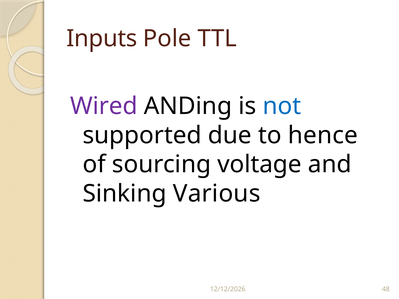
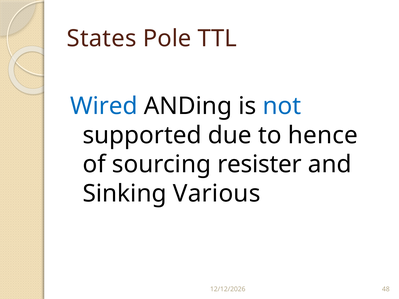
Inputs: Inputs -> States
Wired colour: purple -> blue
voltage: voltage -> resister
